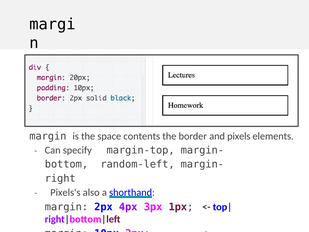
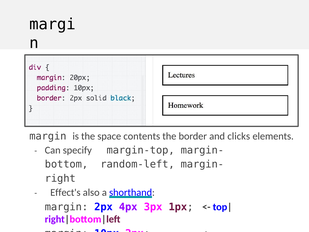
pixels: pixels -> clicks
Pixels's: Pixels's -> Effect's
